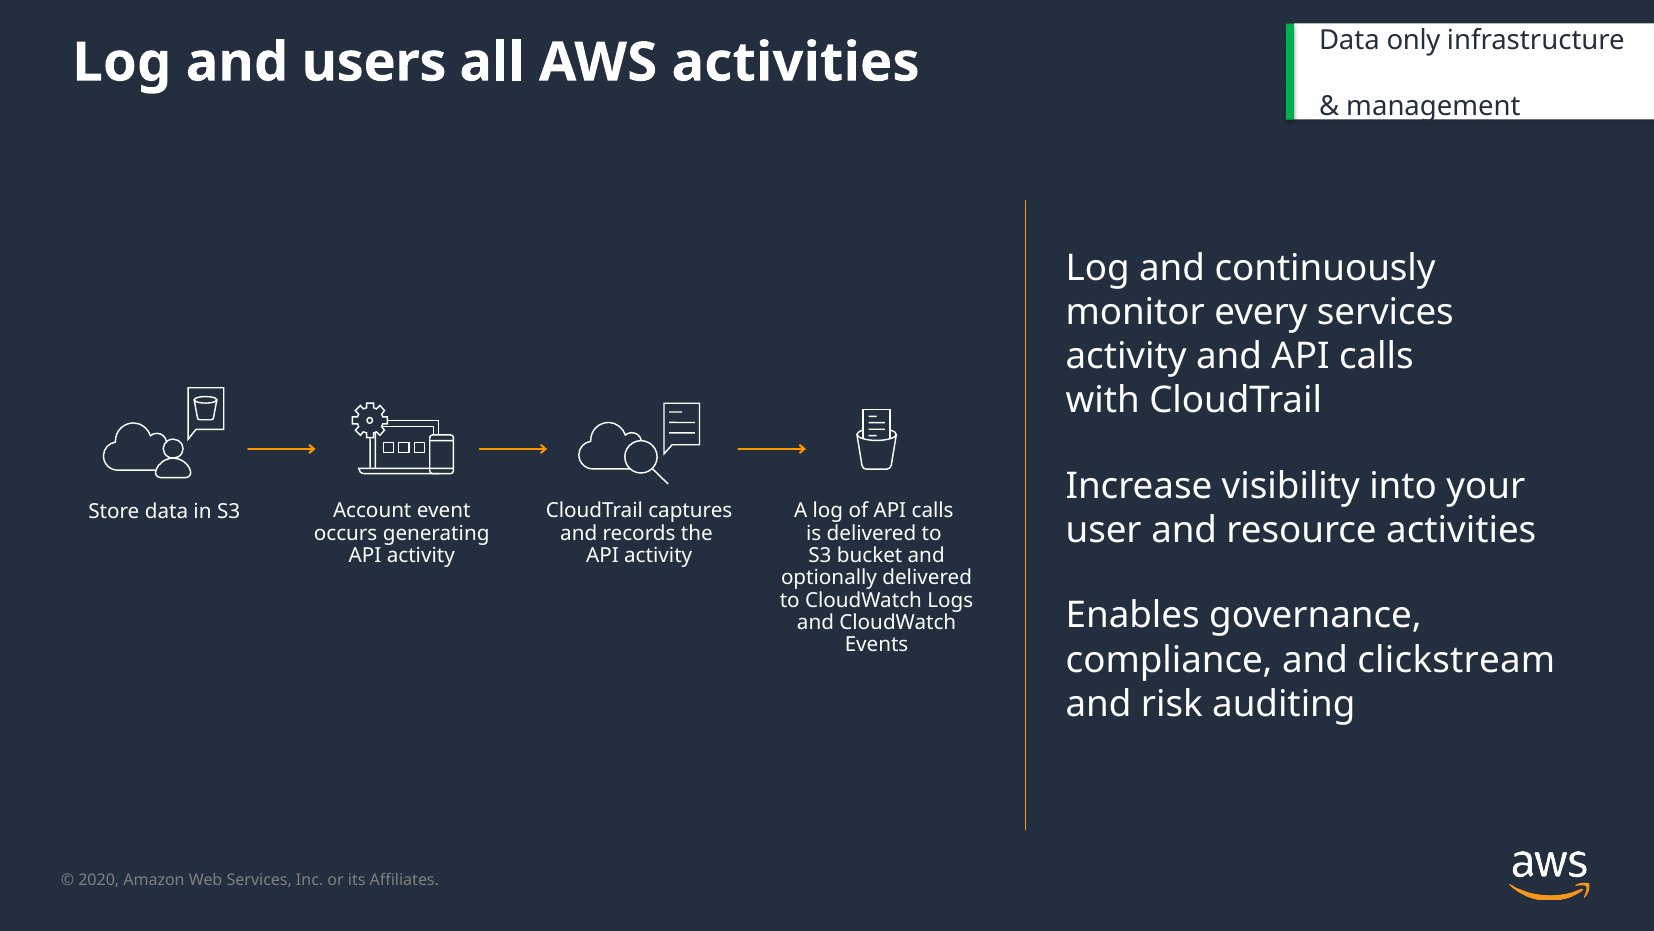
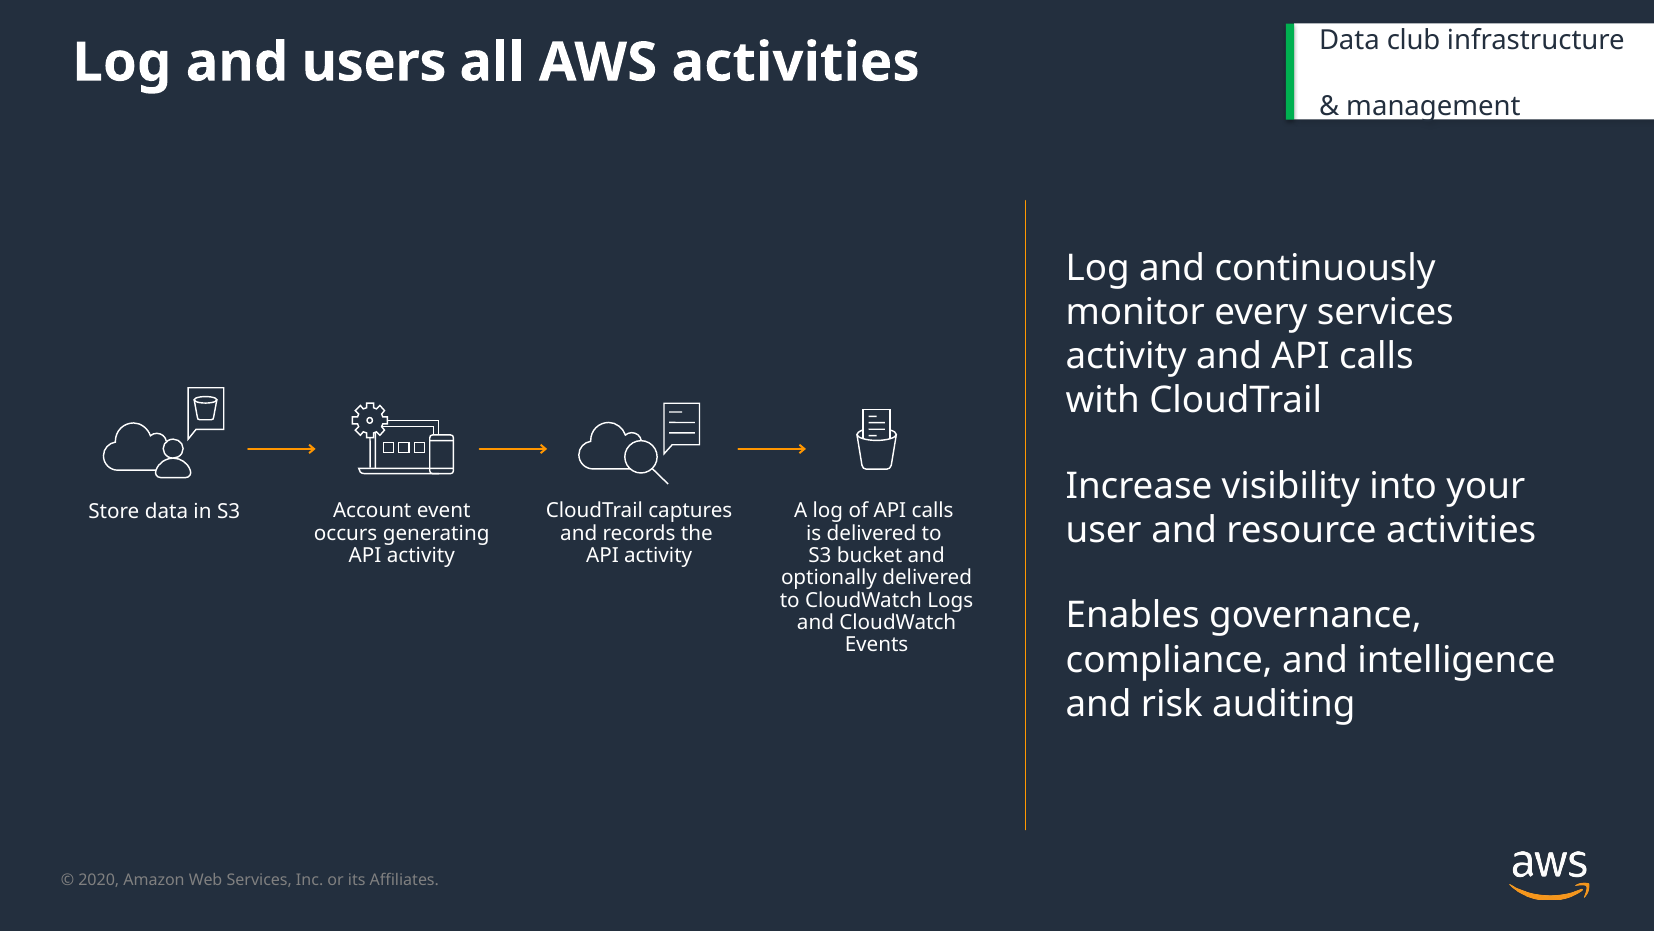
only: only -> club
clickstream: clickstream -> intelligence
